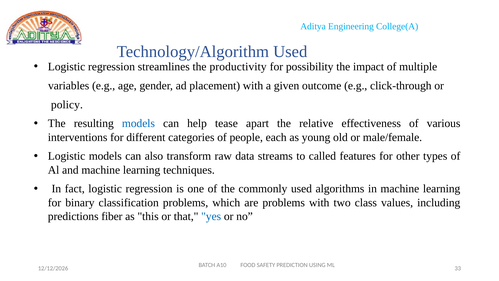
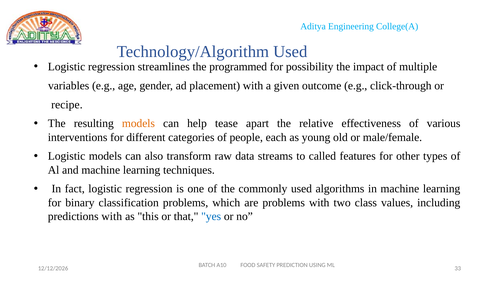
productivity: productivity -> programmed
policy: policy -> recipe
models at (138, 123) colour: blue -> orange
predictions fiber: fiber -> with
